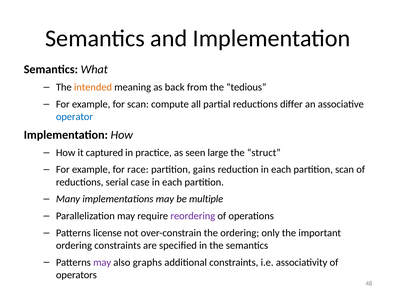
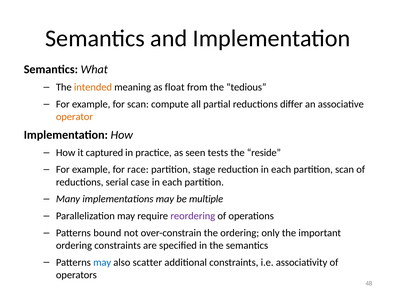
back: back -> float
operator colour: blue -> orange
large: large -> tests
struct: struct -> reside
gains: gains -> stage
license: license -> bound
may at (102, 262) colour: purple -> blue
graphs: graphs -> scatter
